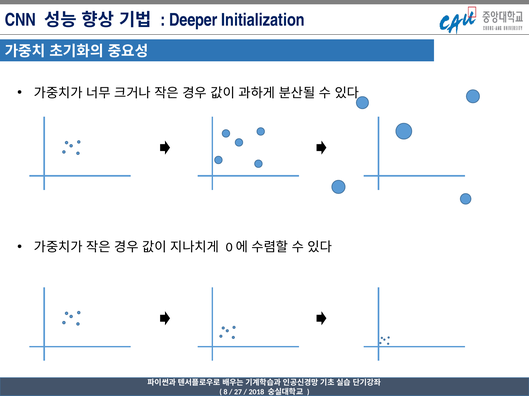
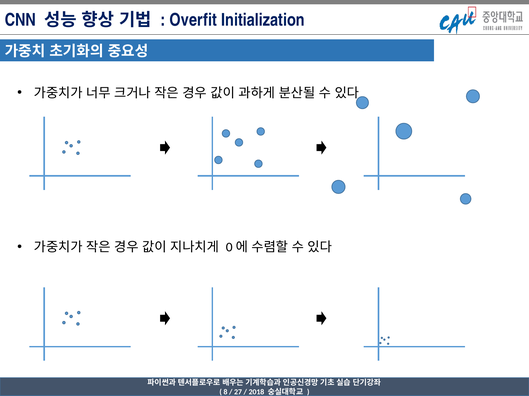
Deeper: Deeper -> Overfit
